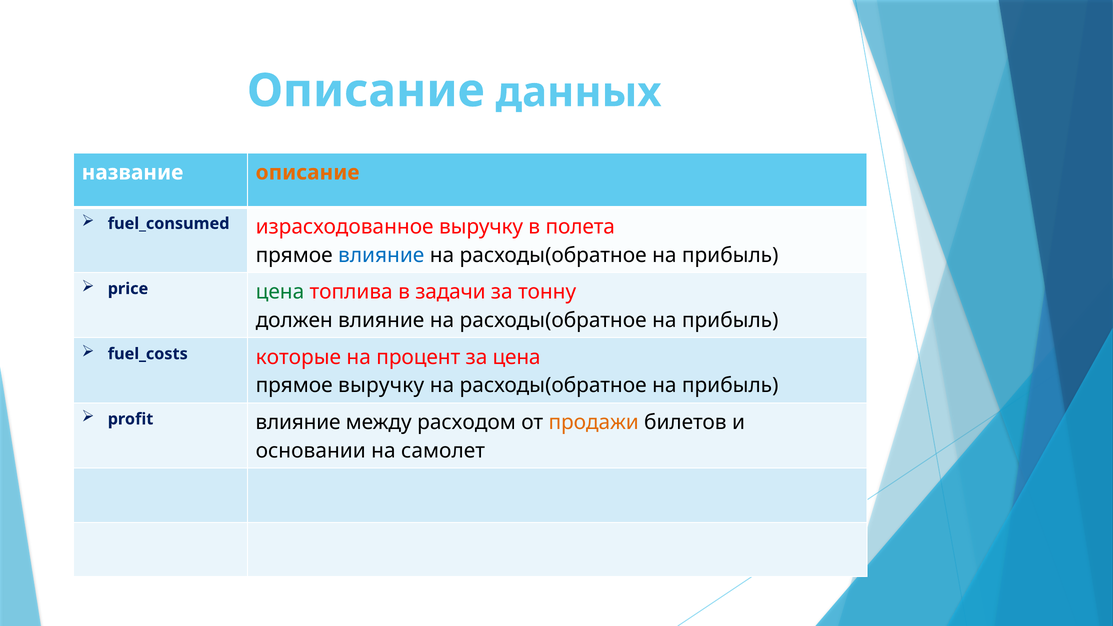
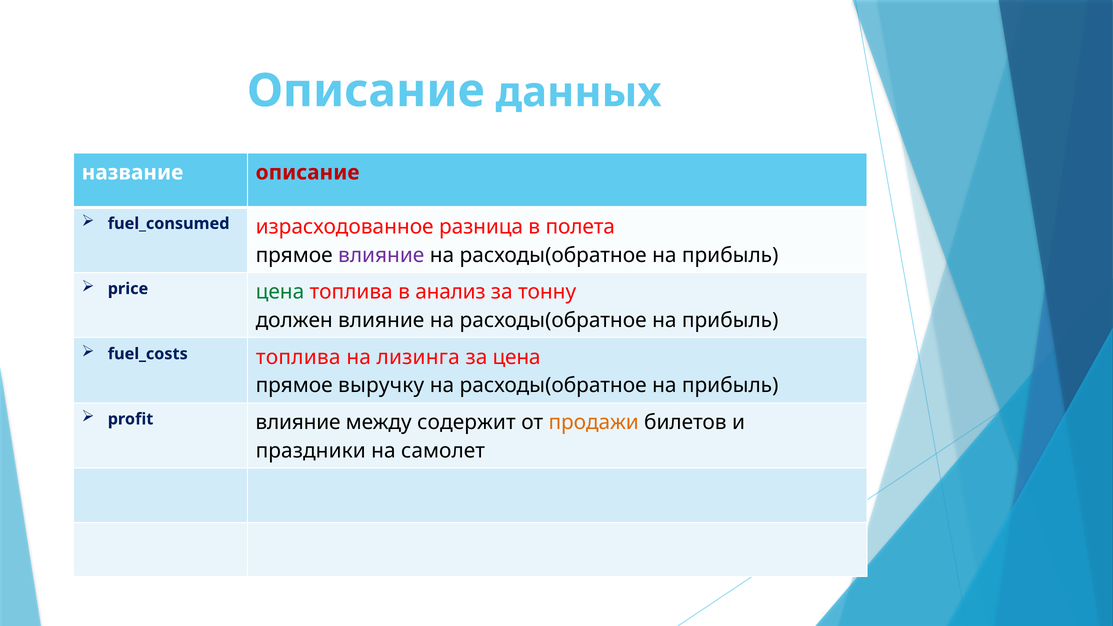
описание at (308, 173) colour: orange -> red
израсходованное выручку: выручку -> разница
влияние at (381, 255) colour: blue -> purple
задачи: задачи -> анализ
которые at (298, 357): которые -> топлива
процент: процент -> лизинга
расходом: расходом -> содержит
основании: основании -> праздники
